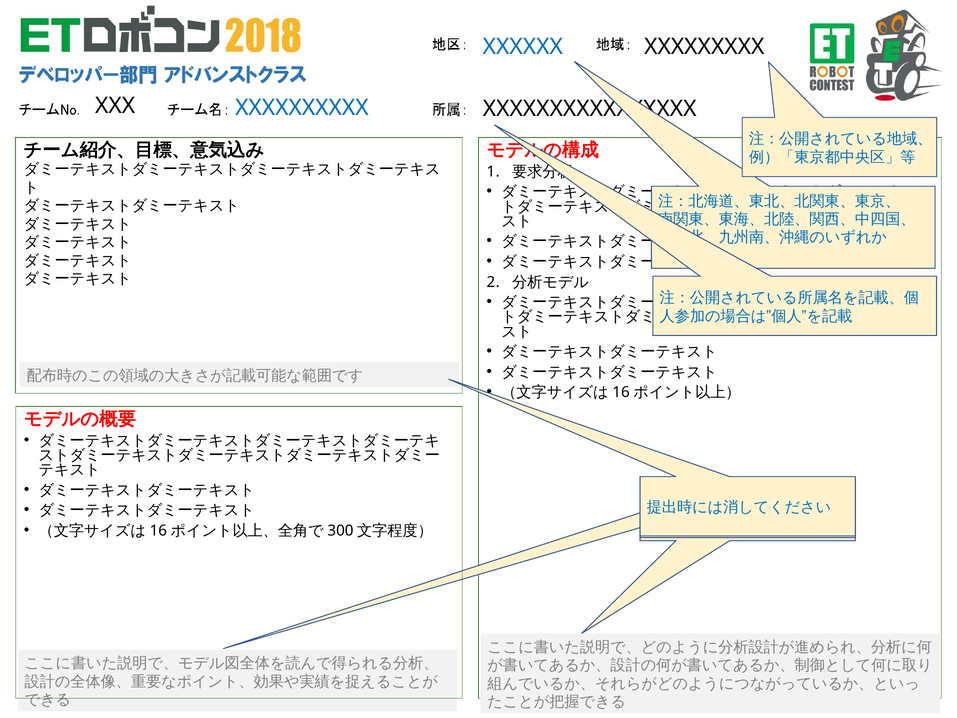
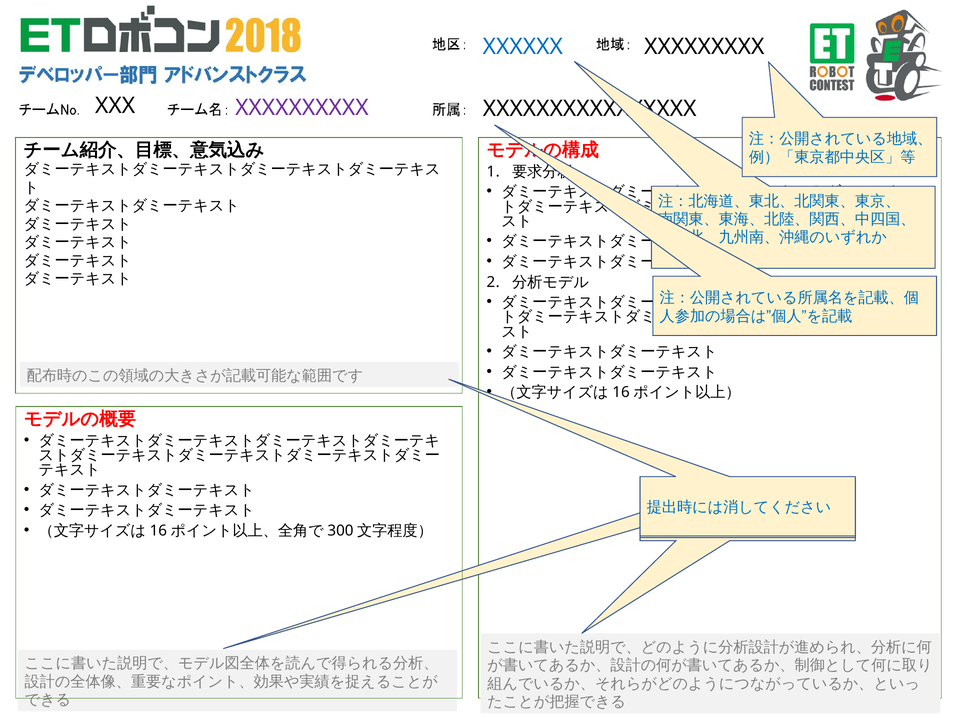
XXXXXXXXXX colour: blue -> purple
